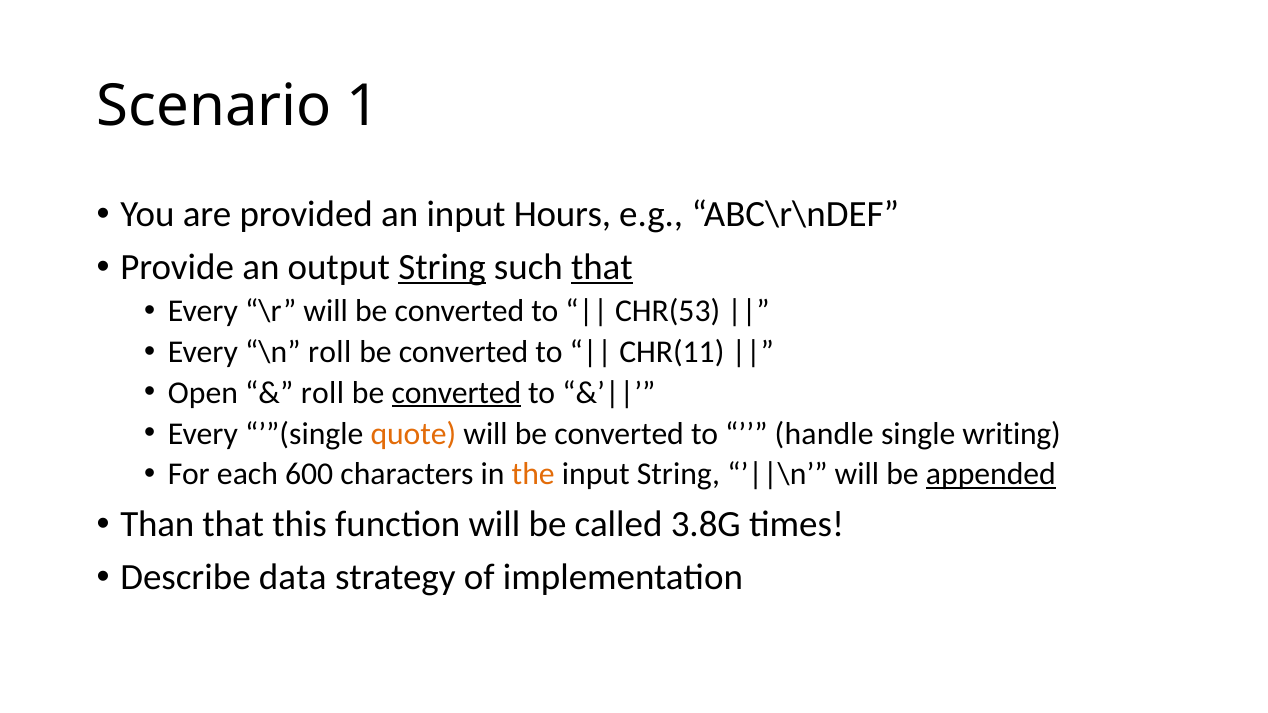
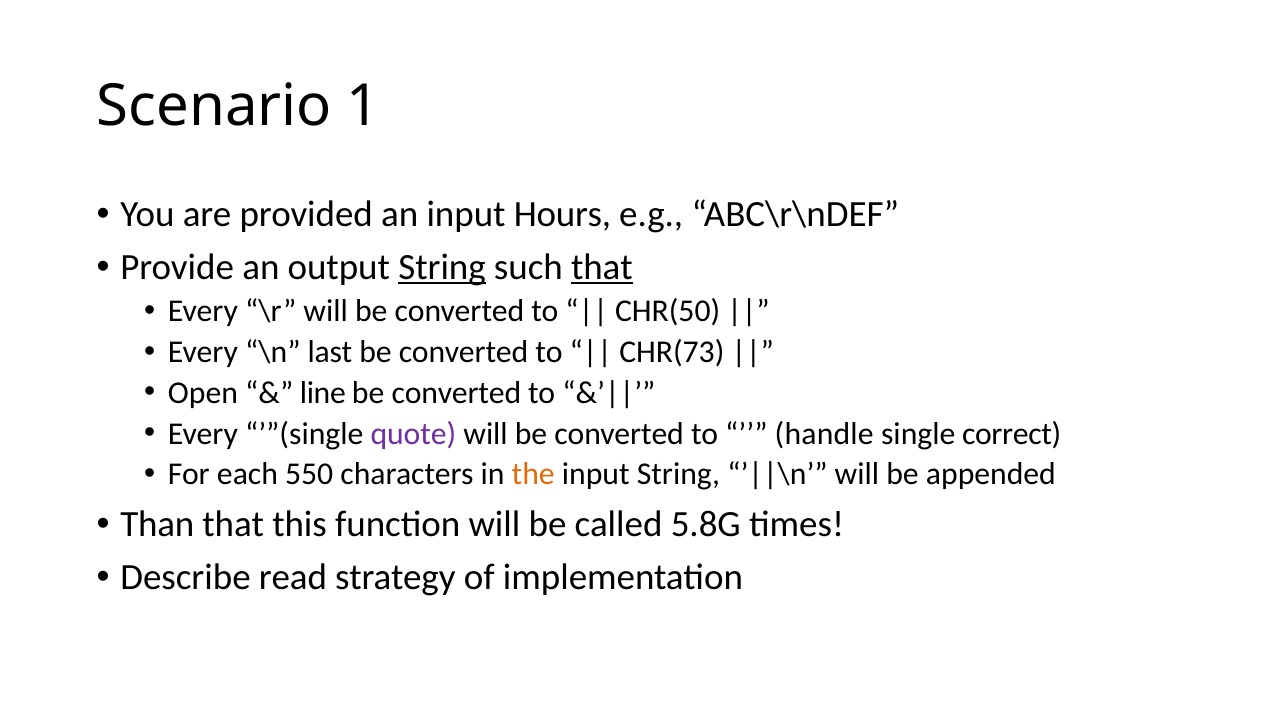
CHR(53: CHR(53 -> CHR(50
\n roll: roll -> last
CHR(11: CHR(11 -> CHR(73
roll at (322, 393): roll -> line
converted at (456, 393) underline: present -> none
quote colour: orange -> purple
writing: writing -> correct
600: 600 -> 550
appended underline: present -> none
3.8G: 3.8G -> 5.8G
data: data -> read
